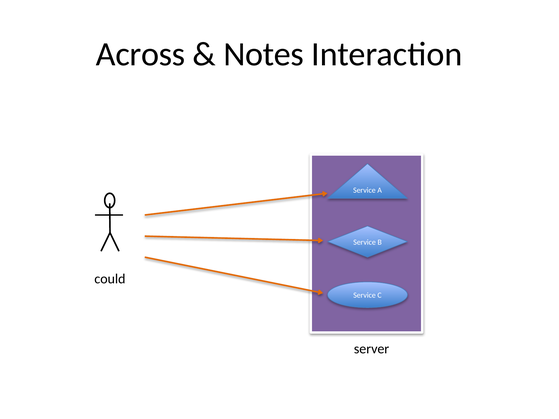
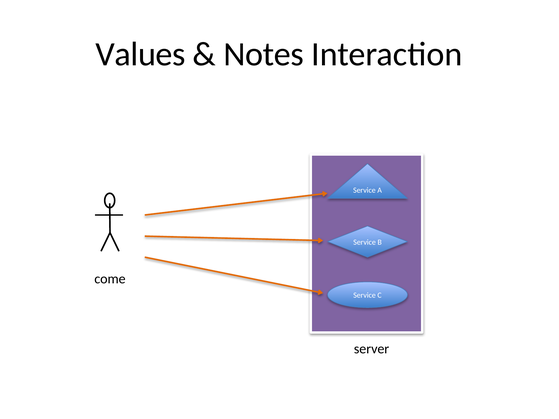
Across: Across -> Values
could: could -> come
